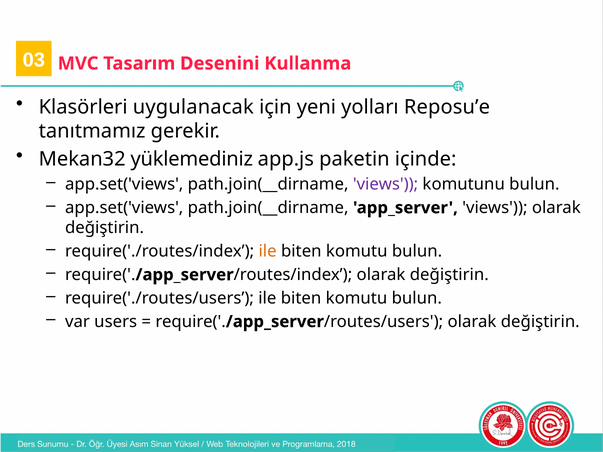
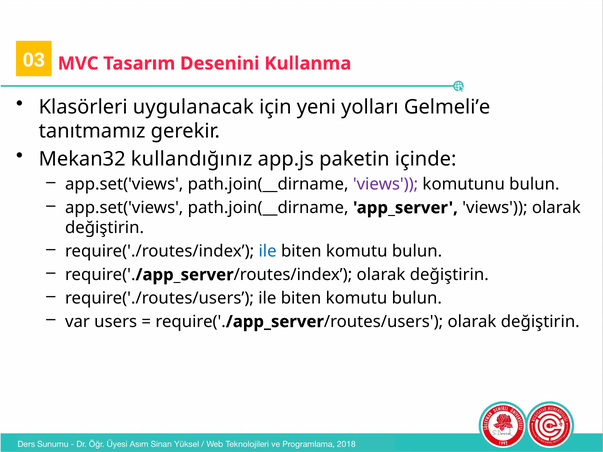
Reposu’e: Reposu’e -> Gelmeli’e
yüklemediniz: yüklemediniz -> kullandığınız
ile at (268, 251) colour: orange -> blue
